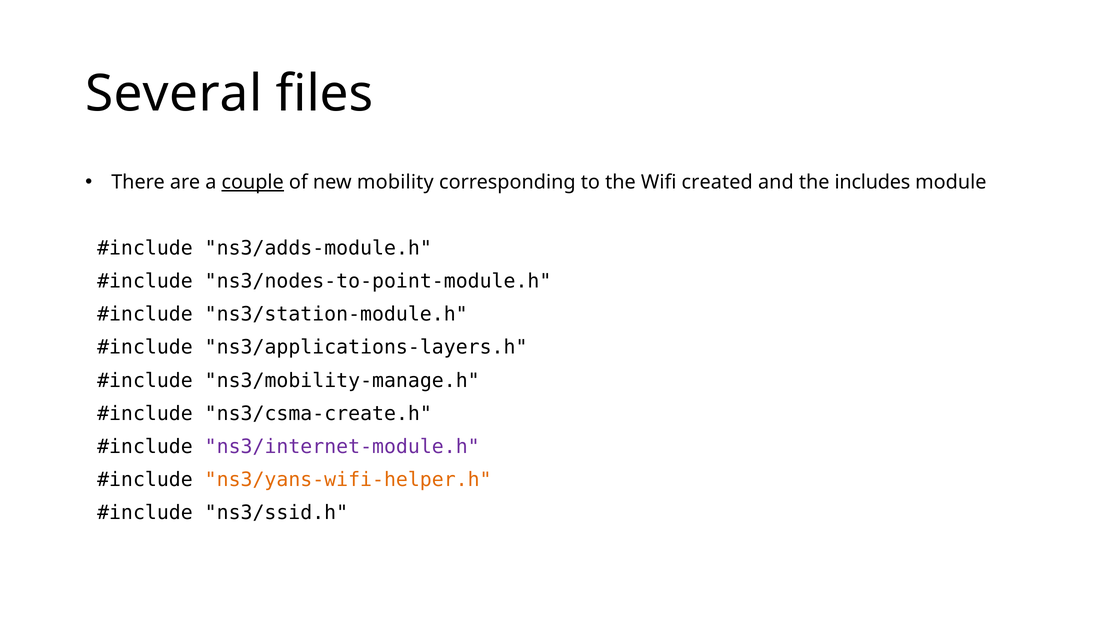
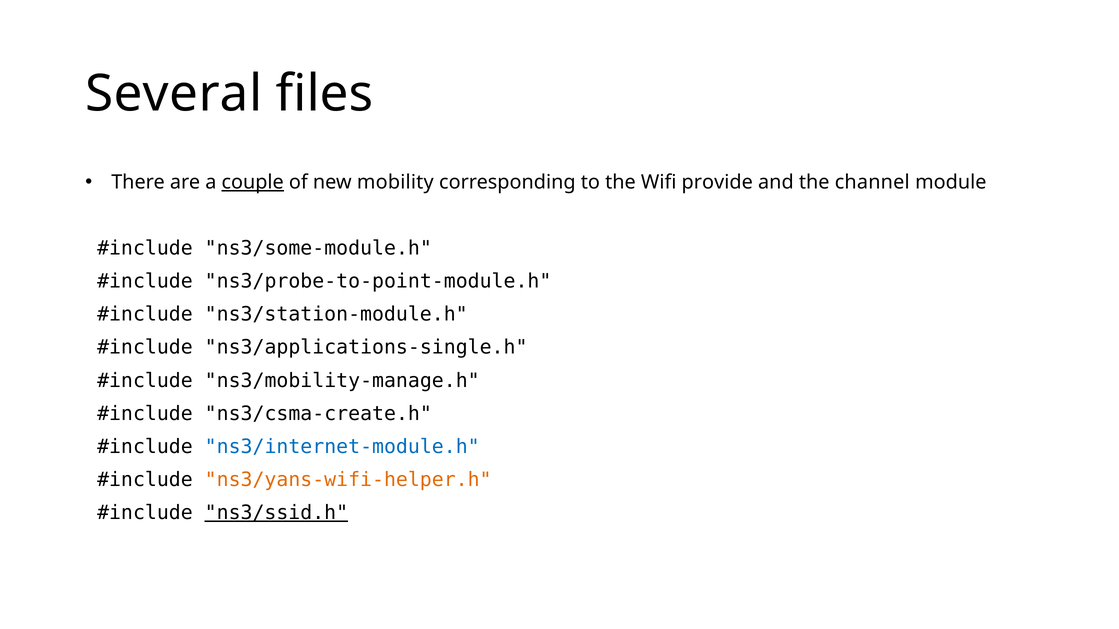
created: created -> provide
includes: includes -> channel
ns3/adds-module.h: ns3/adds-module.h -> ns3/some-module.h
ns3/nodes-to-point-module.h: ns3/nodes-to-point-module.h -> ns3/probe-to-point-module.h
ns3/applications-layers.h: ns3/applications-layers.h -> ns3/applications-single.h
ns3/internet-module.h colour: purple -> blue
ns3/ssid.h underline: none -> present
